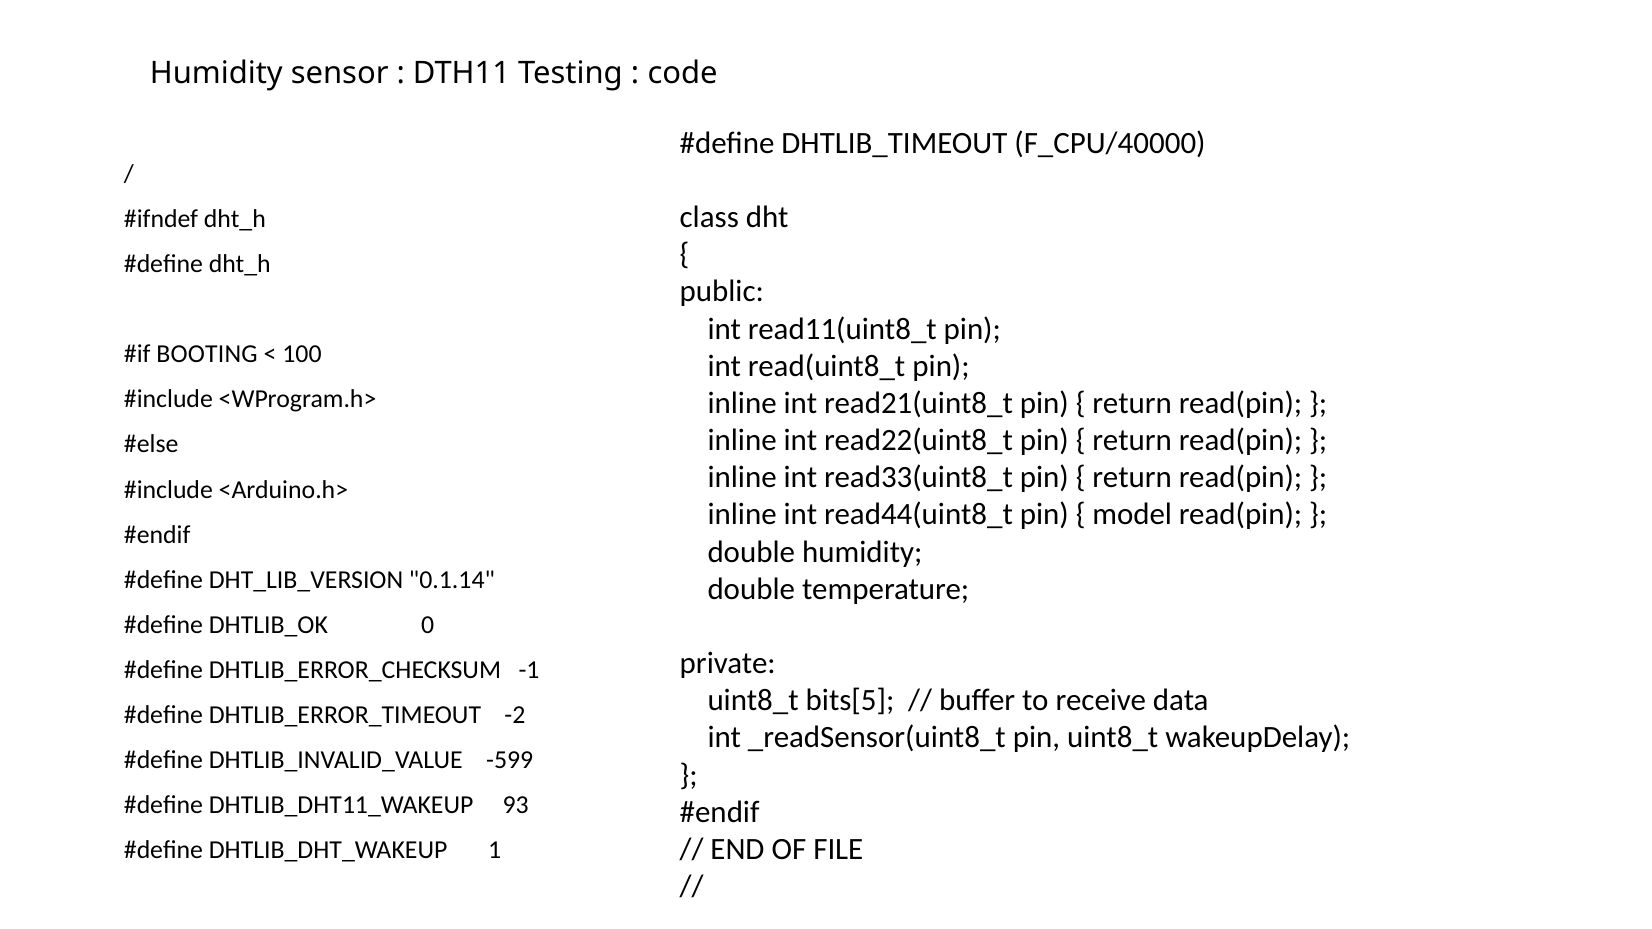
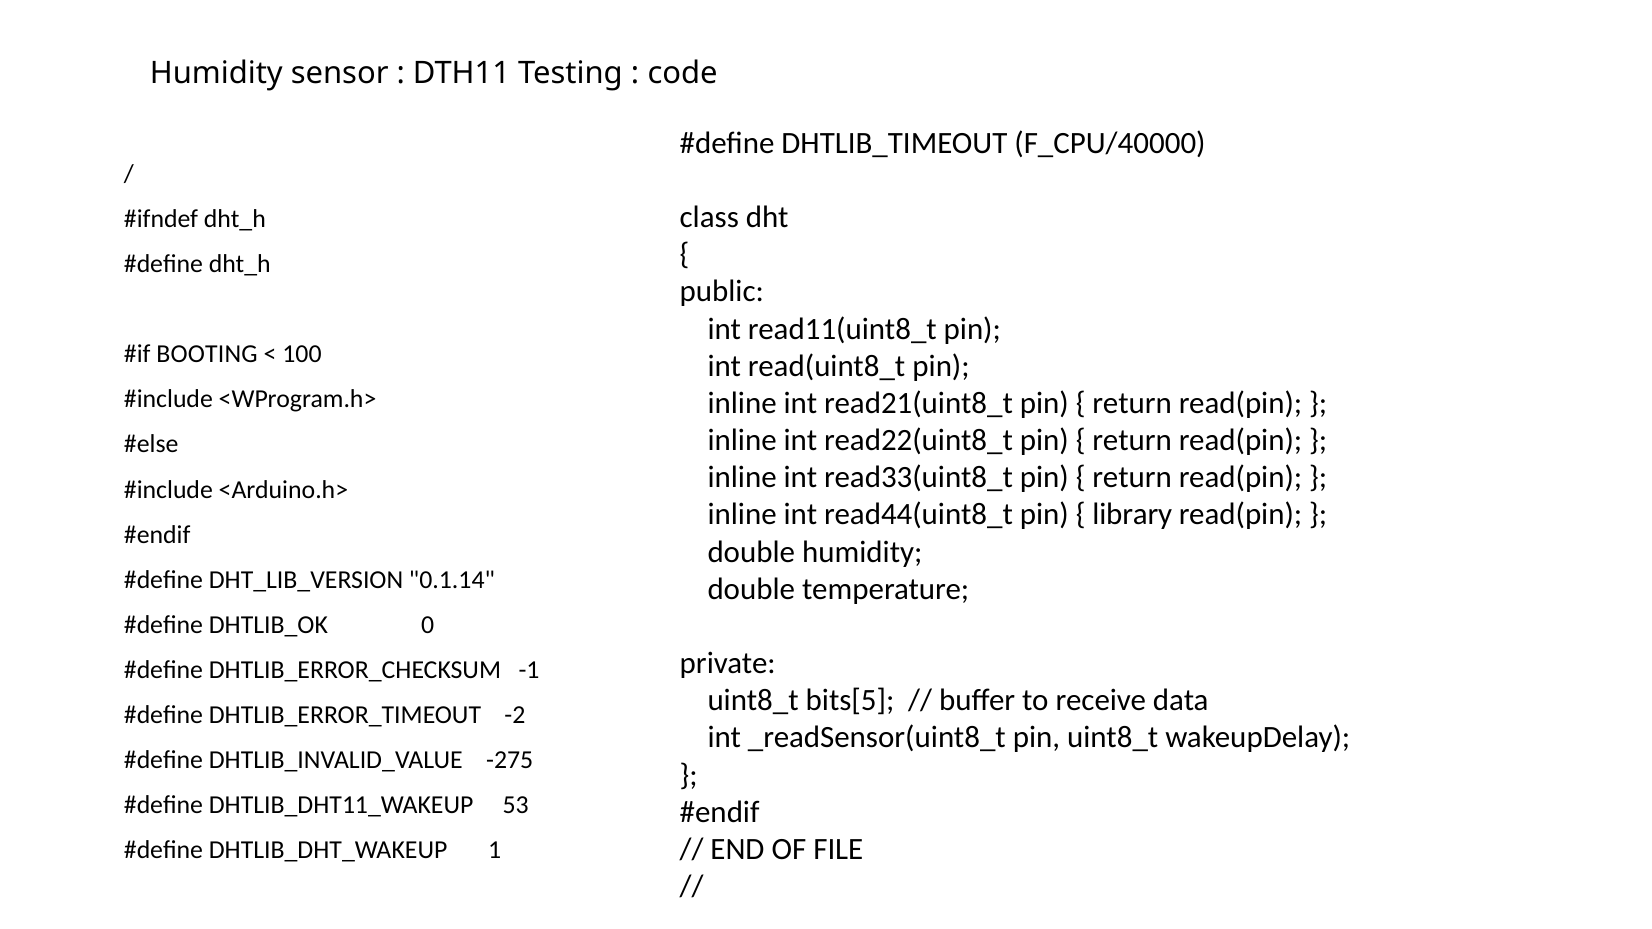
model: model -> library
-599: -599 -> -275
93: 93 -> 53
